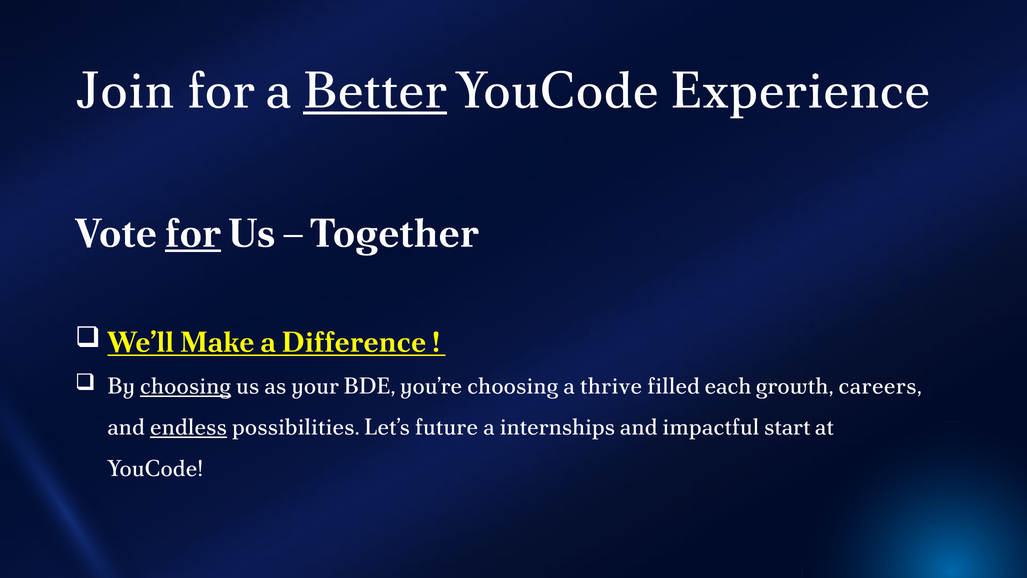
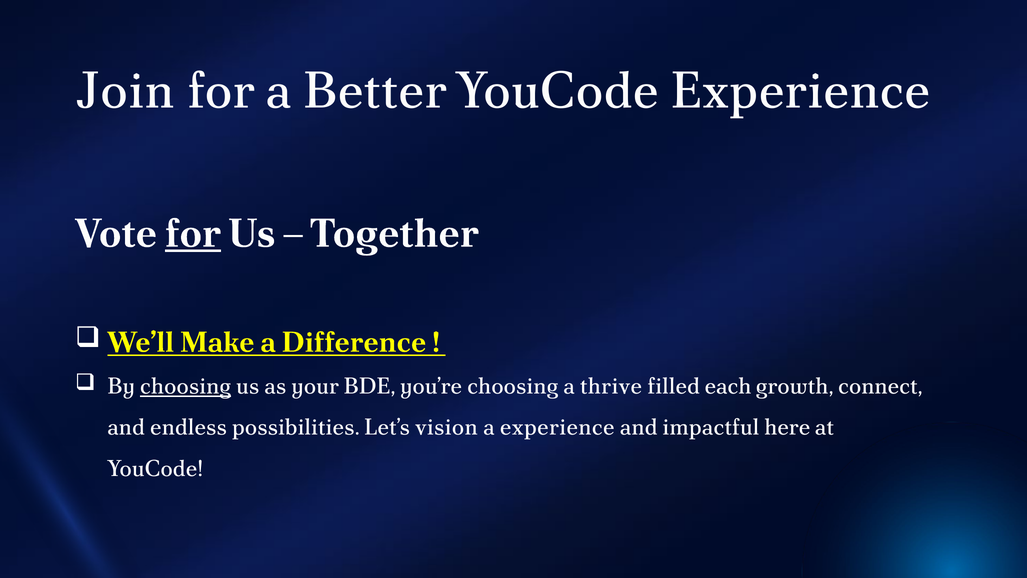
Better underline: present -> none
careers: careers -> connect
endless underline: present -> none
future: future -> vision
a internships: internships -> experience
start: start -> here
